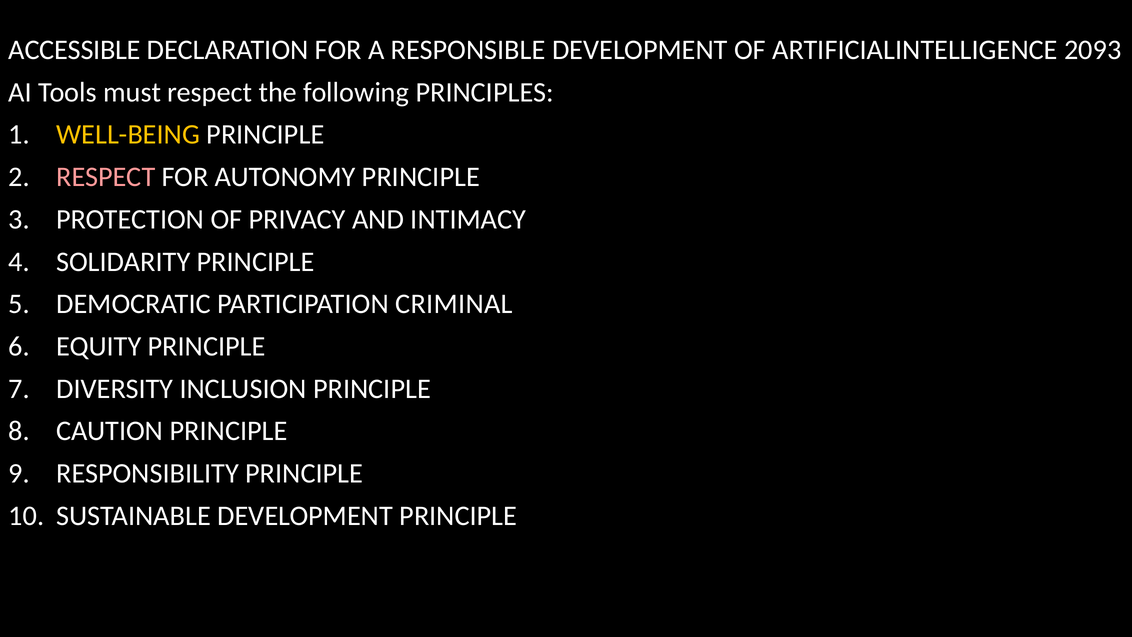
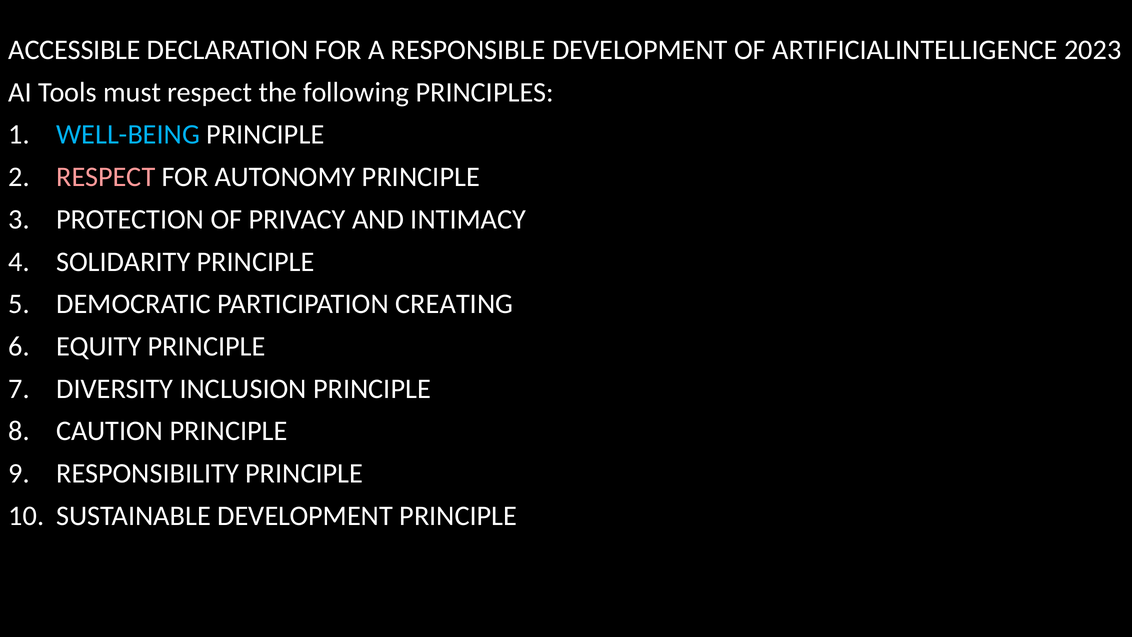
2093: 2093 -> 2023
WELL-BEING colour: yellow -> light blue
CRIMINAL: CRIMINAL -> CREATING
